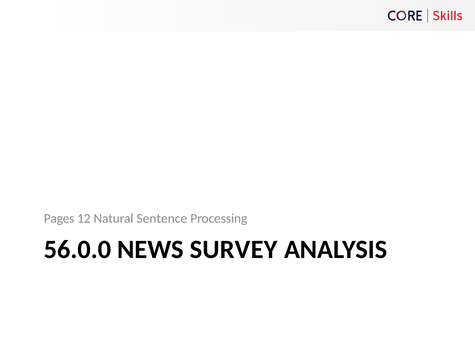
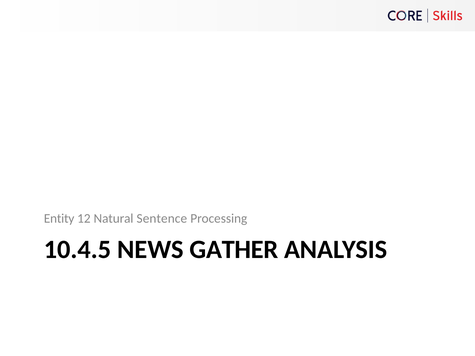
Pages: Pages -> Entity
56.0.0: 56.0.0 -> 10.4.5
SURVEY: SURVEY -> GATHER
